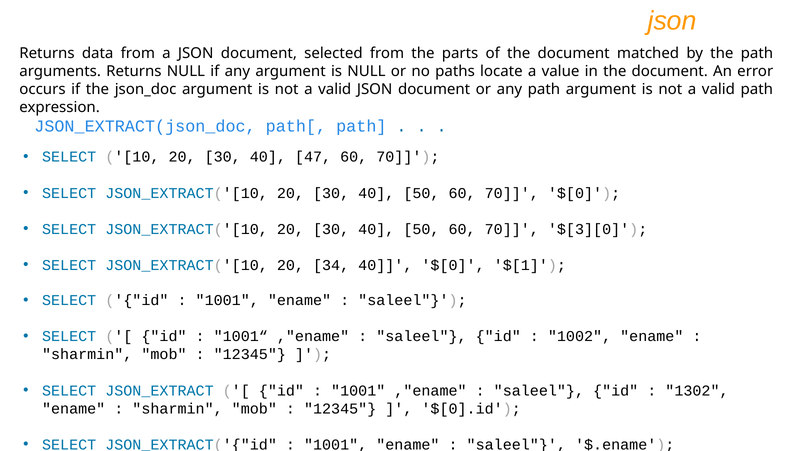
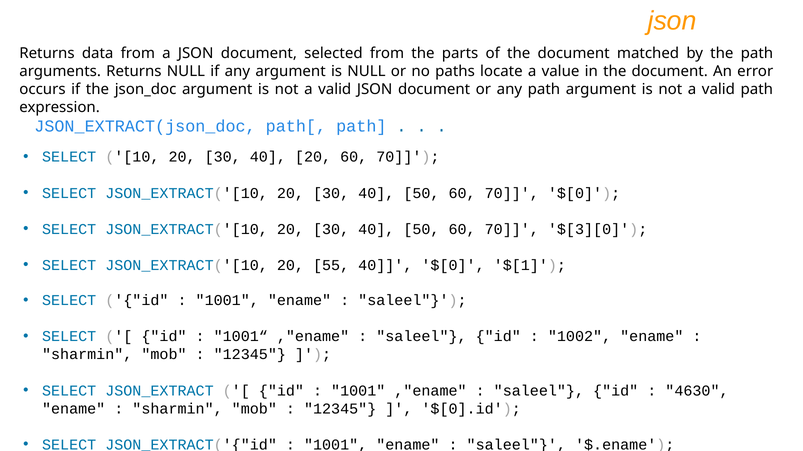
40 47: 47 -> 20
34: 34 -> 55
1302: 1302 -> 4630
